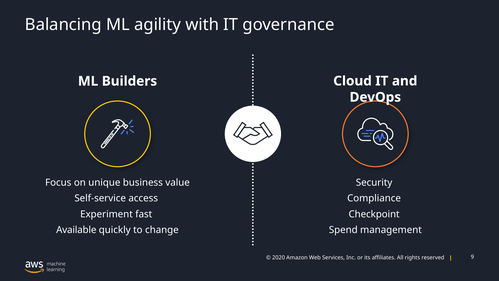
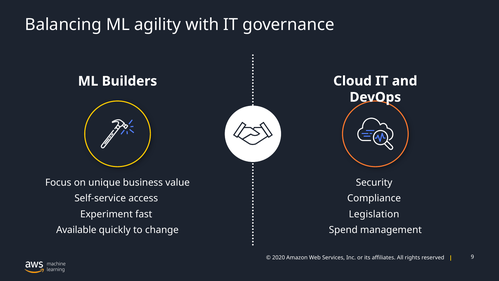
Checkpoint: Checkpoint -> Legislation
